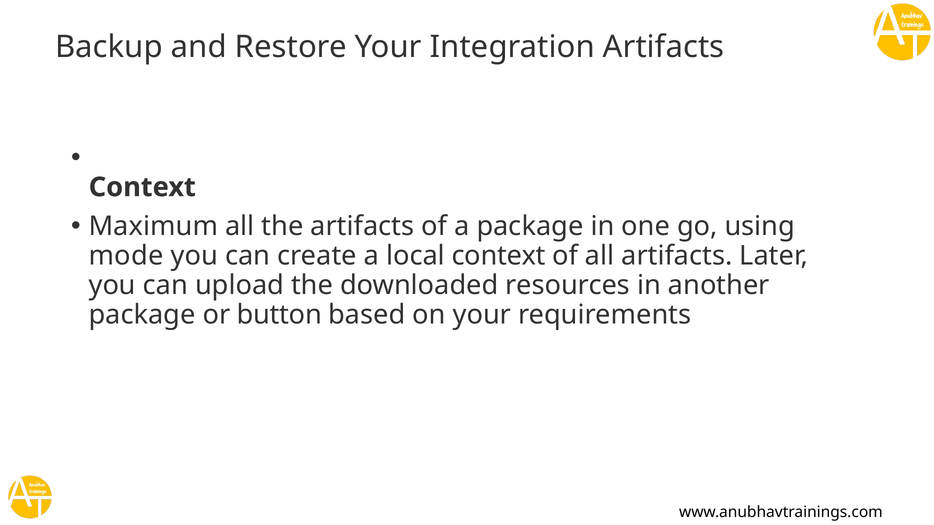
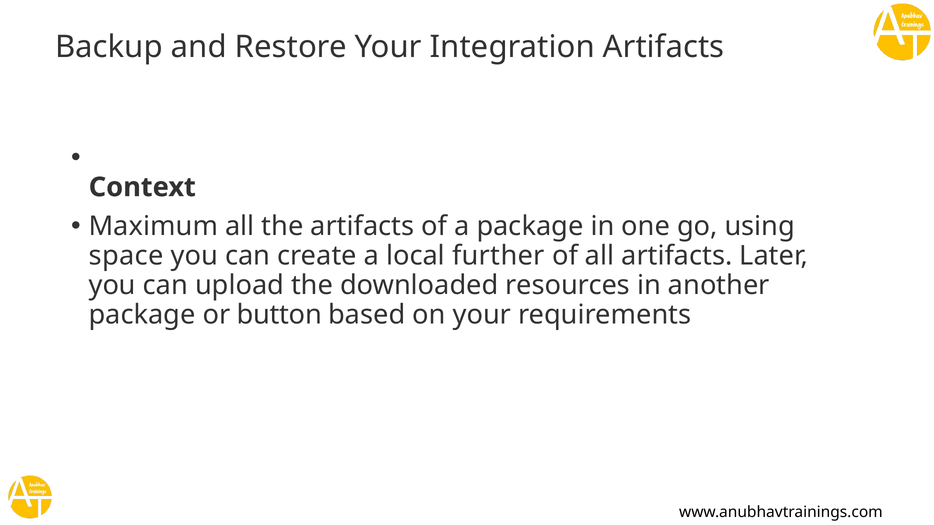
mode: mode -> space
local context: context -> further
